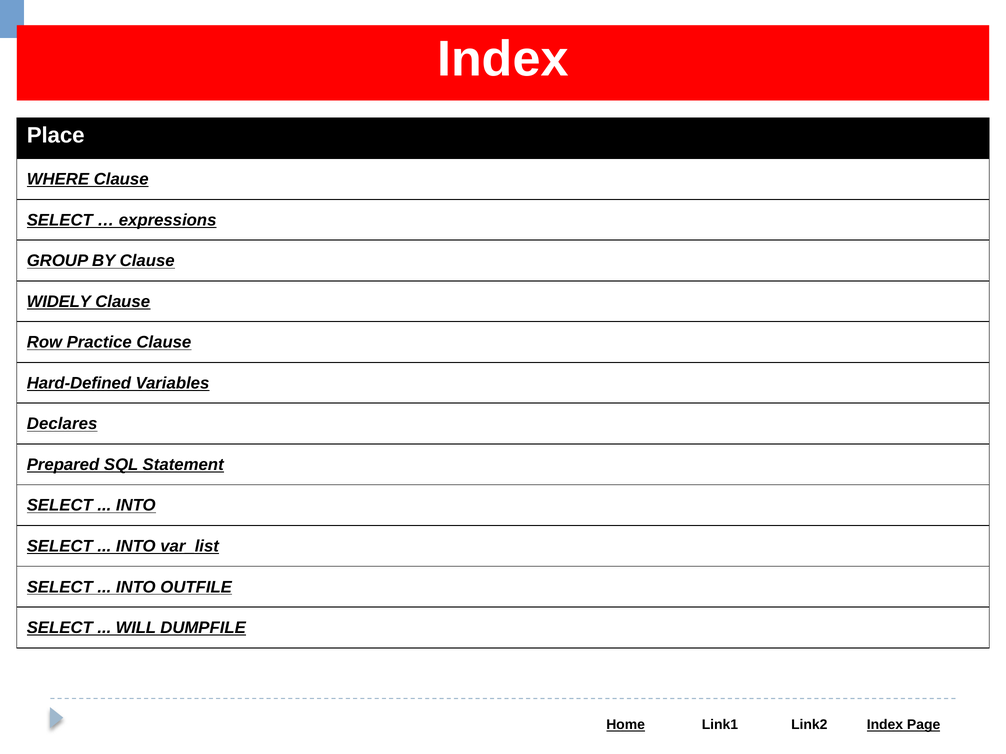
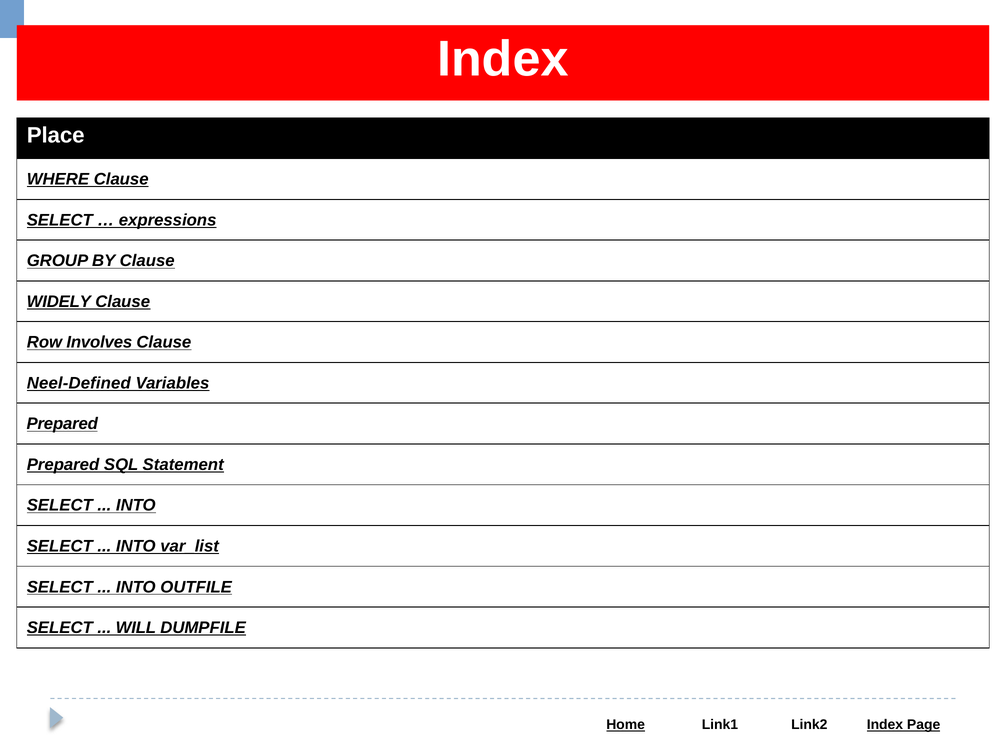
Practice: Practice -> Involves
Hard-Defined: Hard-Defined -> Neel-Defined
Declares at (62, 424): Declares -> Prepared
